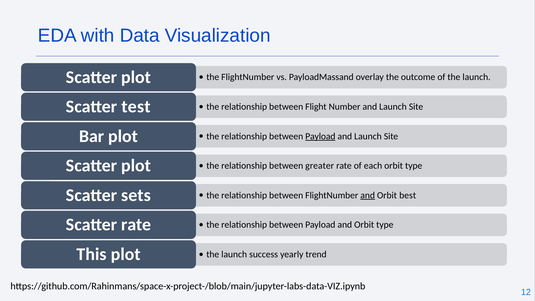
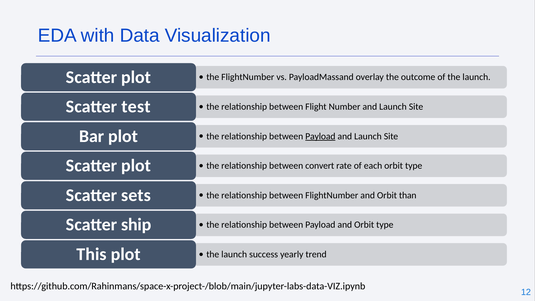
greater: greater -> convert
and at (368, 195) underline: present -> none
best: best -> than
Scatter rate: rate -> ship
